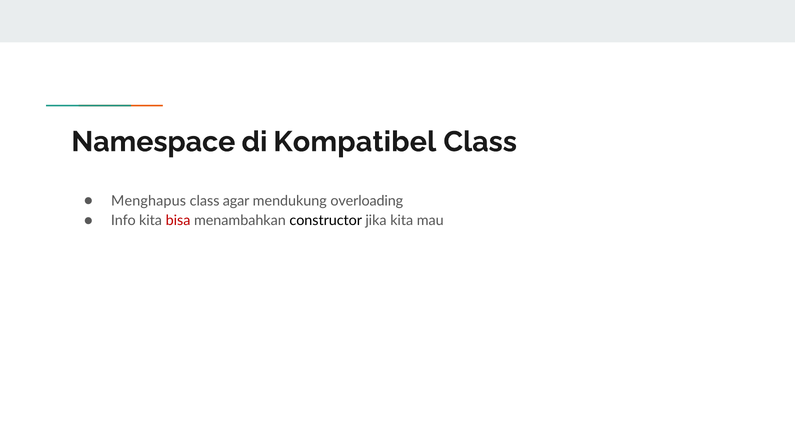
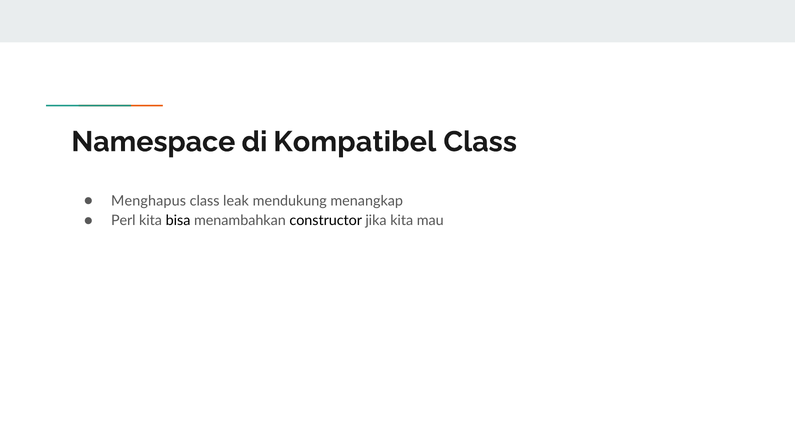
agar: agar -> leak
overloading: overloading -> menangkap
Info: Info -> Perl
bisa colour: red -> black
